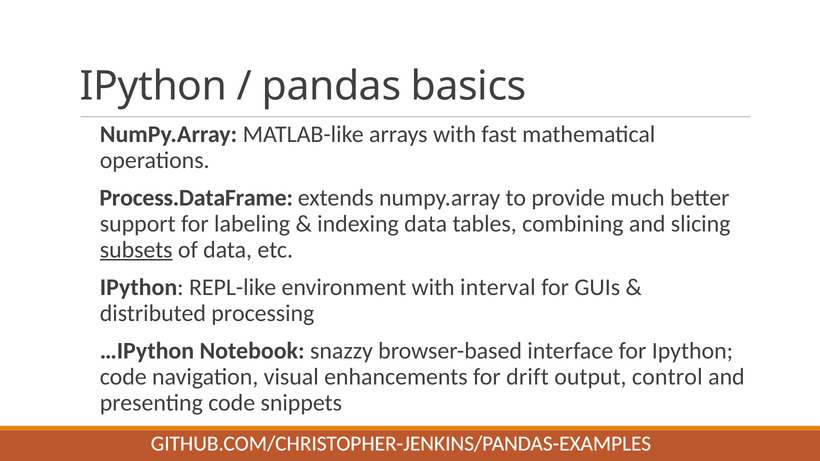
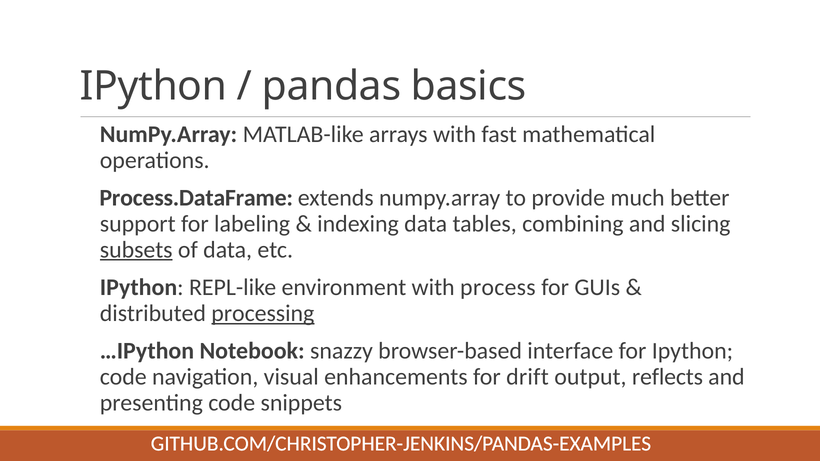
interval: interval -> process
processing underline: none -> present
control: control -> reflects
